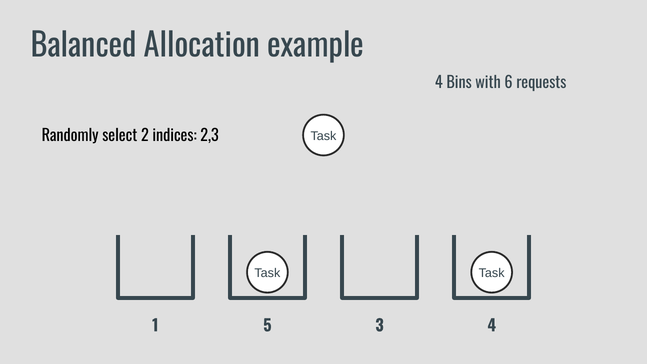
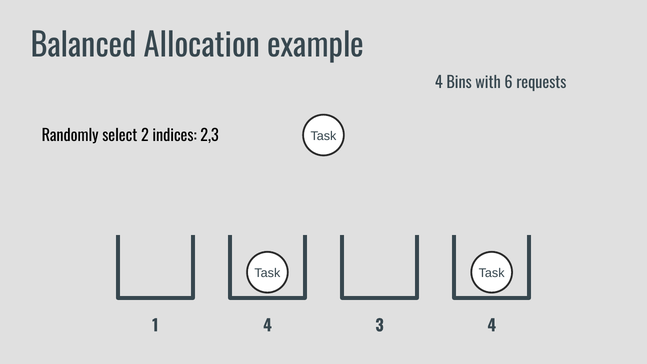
1 5: 5 -> 4
